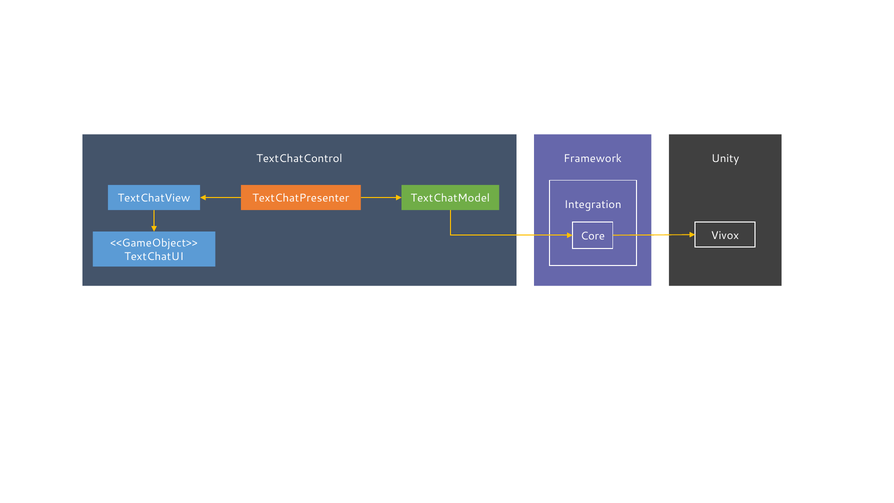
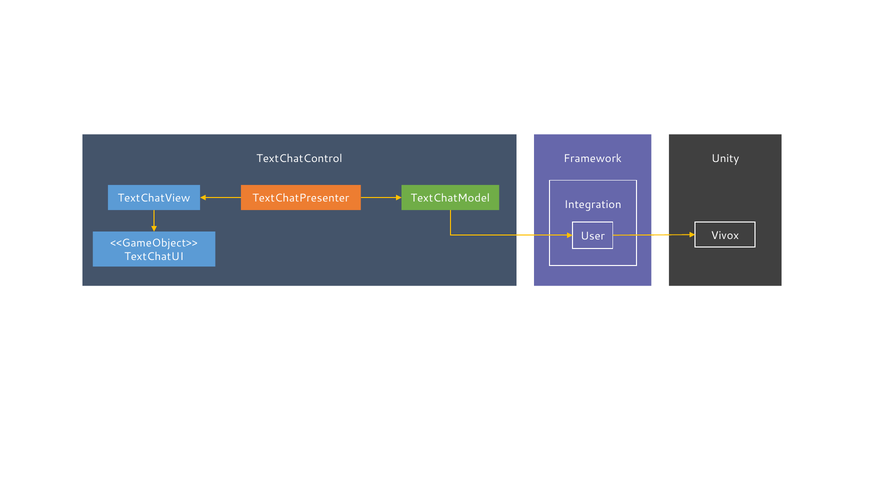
Core: Core -> User
